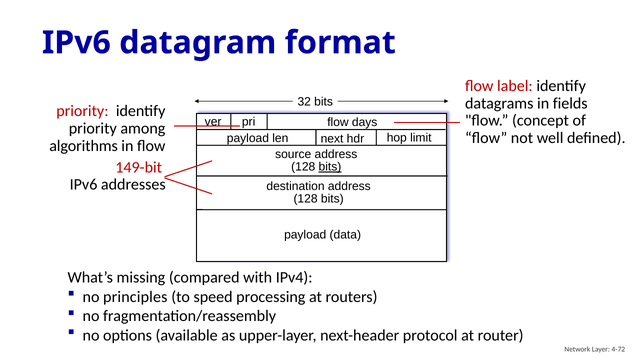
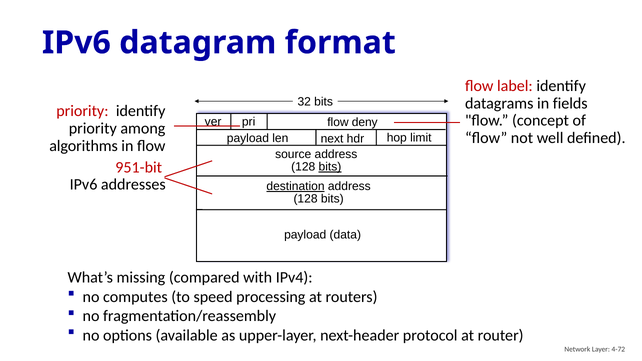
days: days -> deny
149-bit: 149-bit -> 951-bit
destination underline: none -> present
principles: principles -> computes
